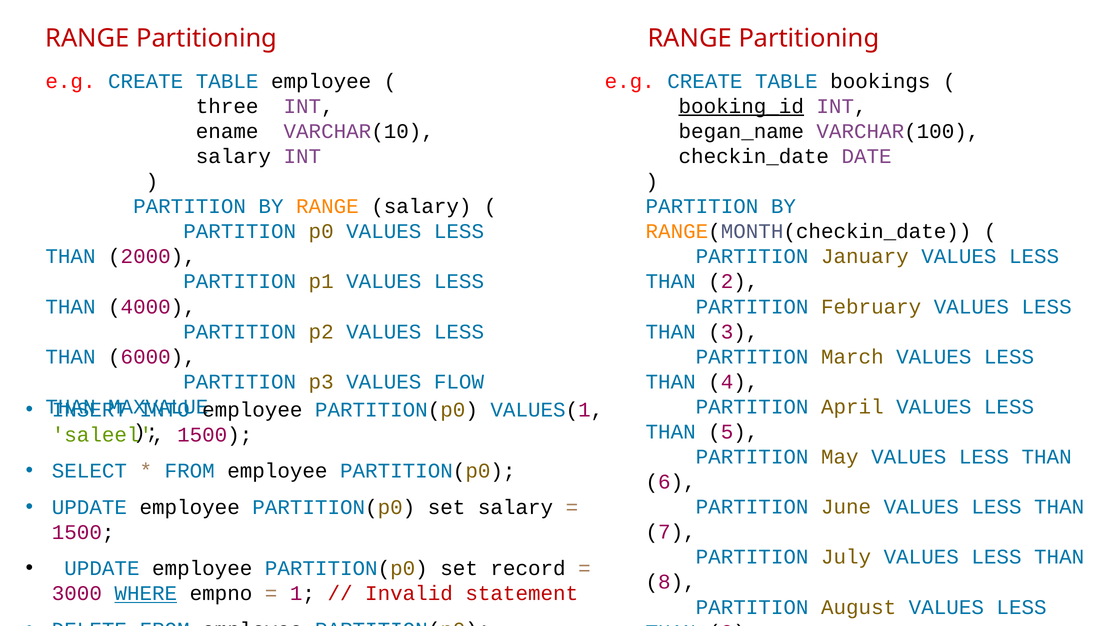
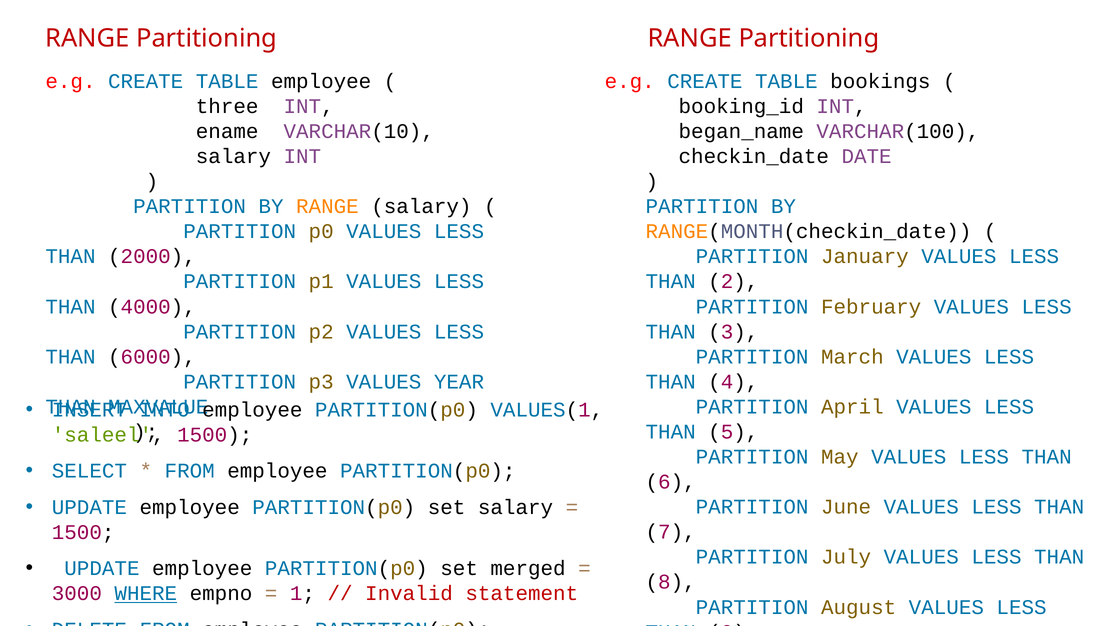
booking_id underline: present -> none
FLOW: FLOW -> YEAR
record: record -> merged
